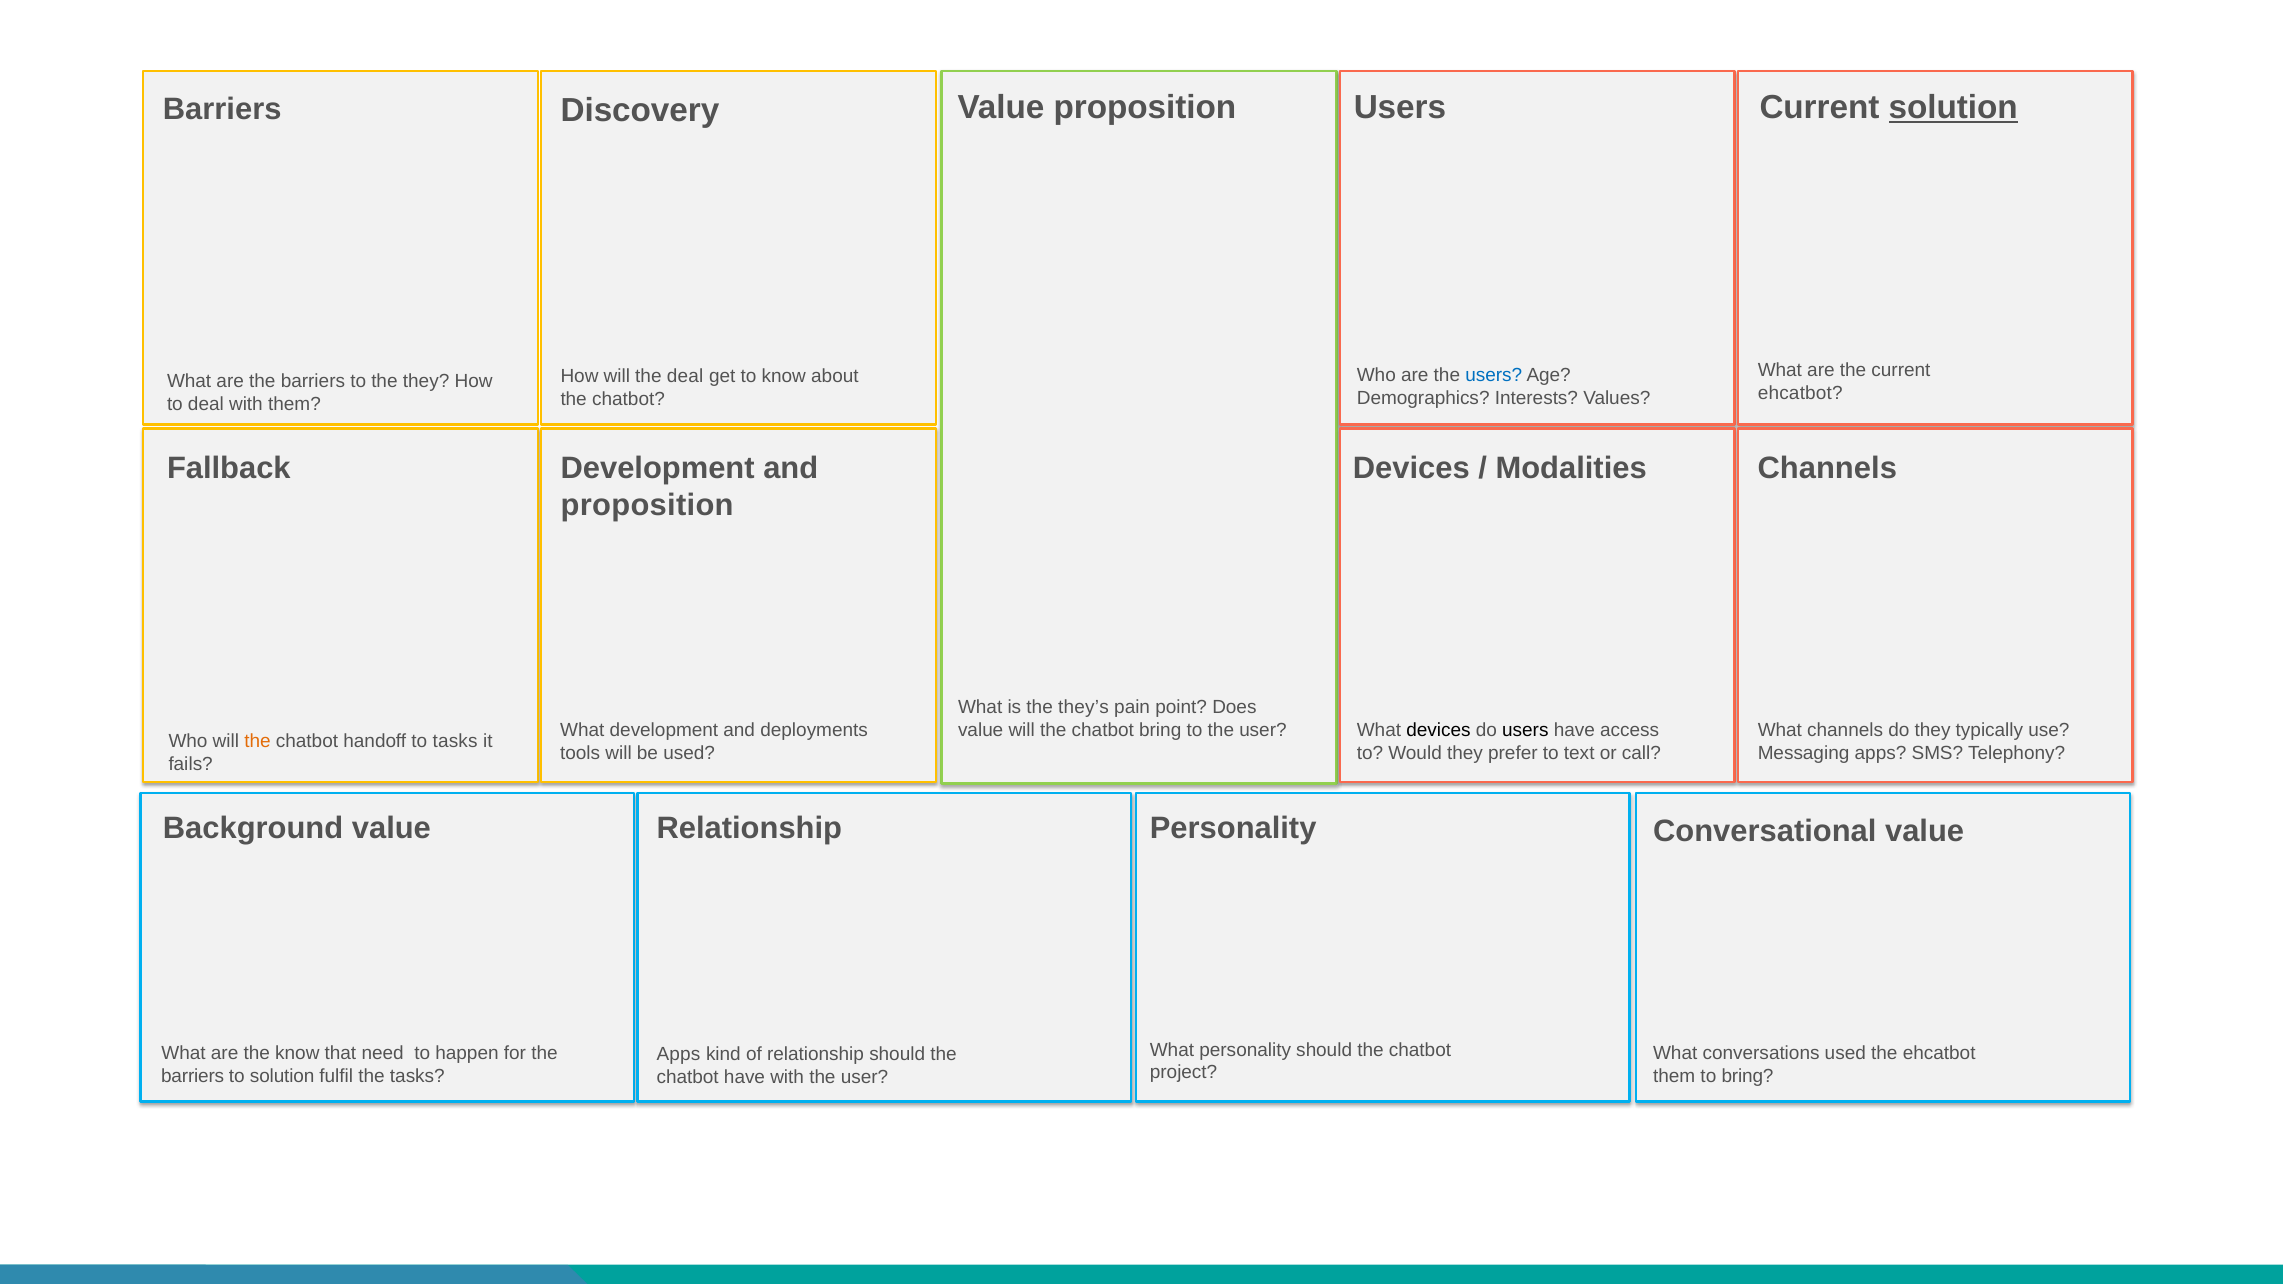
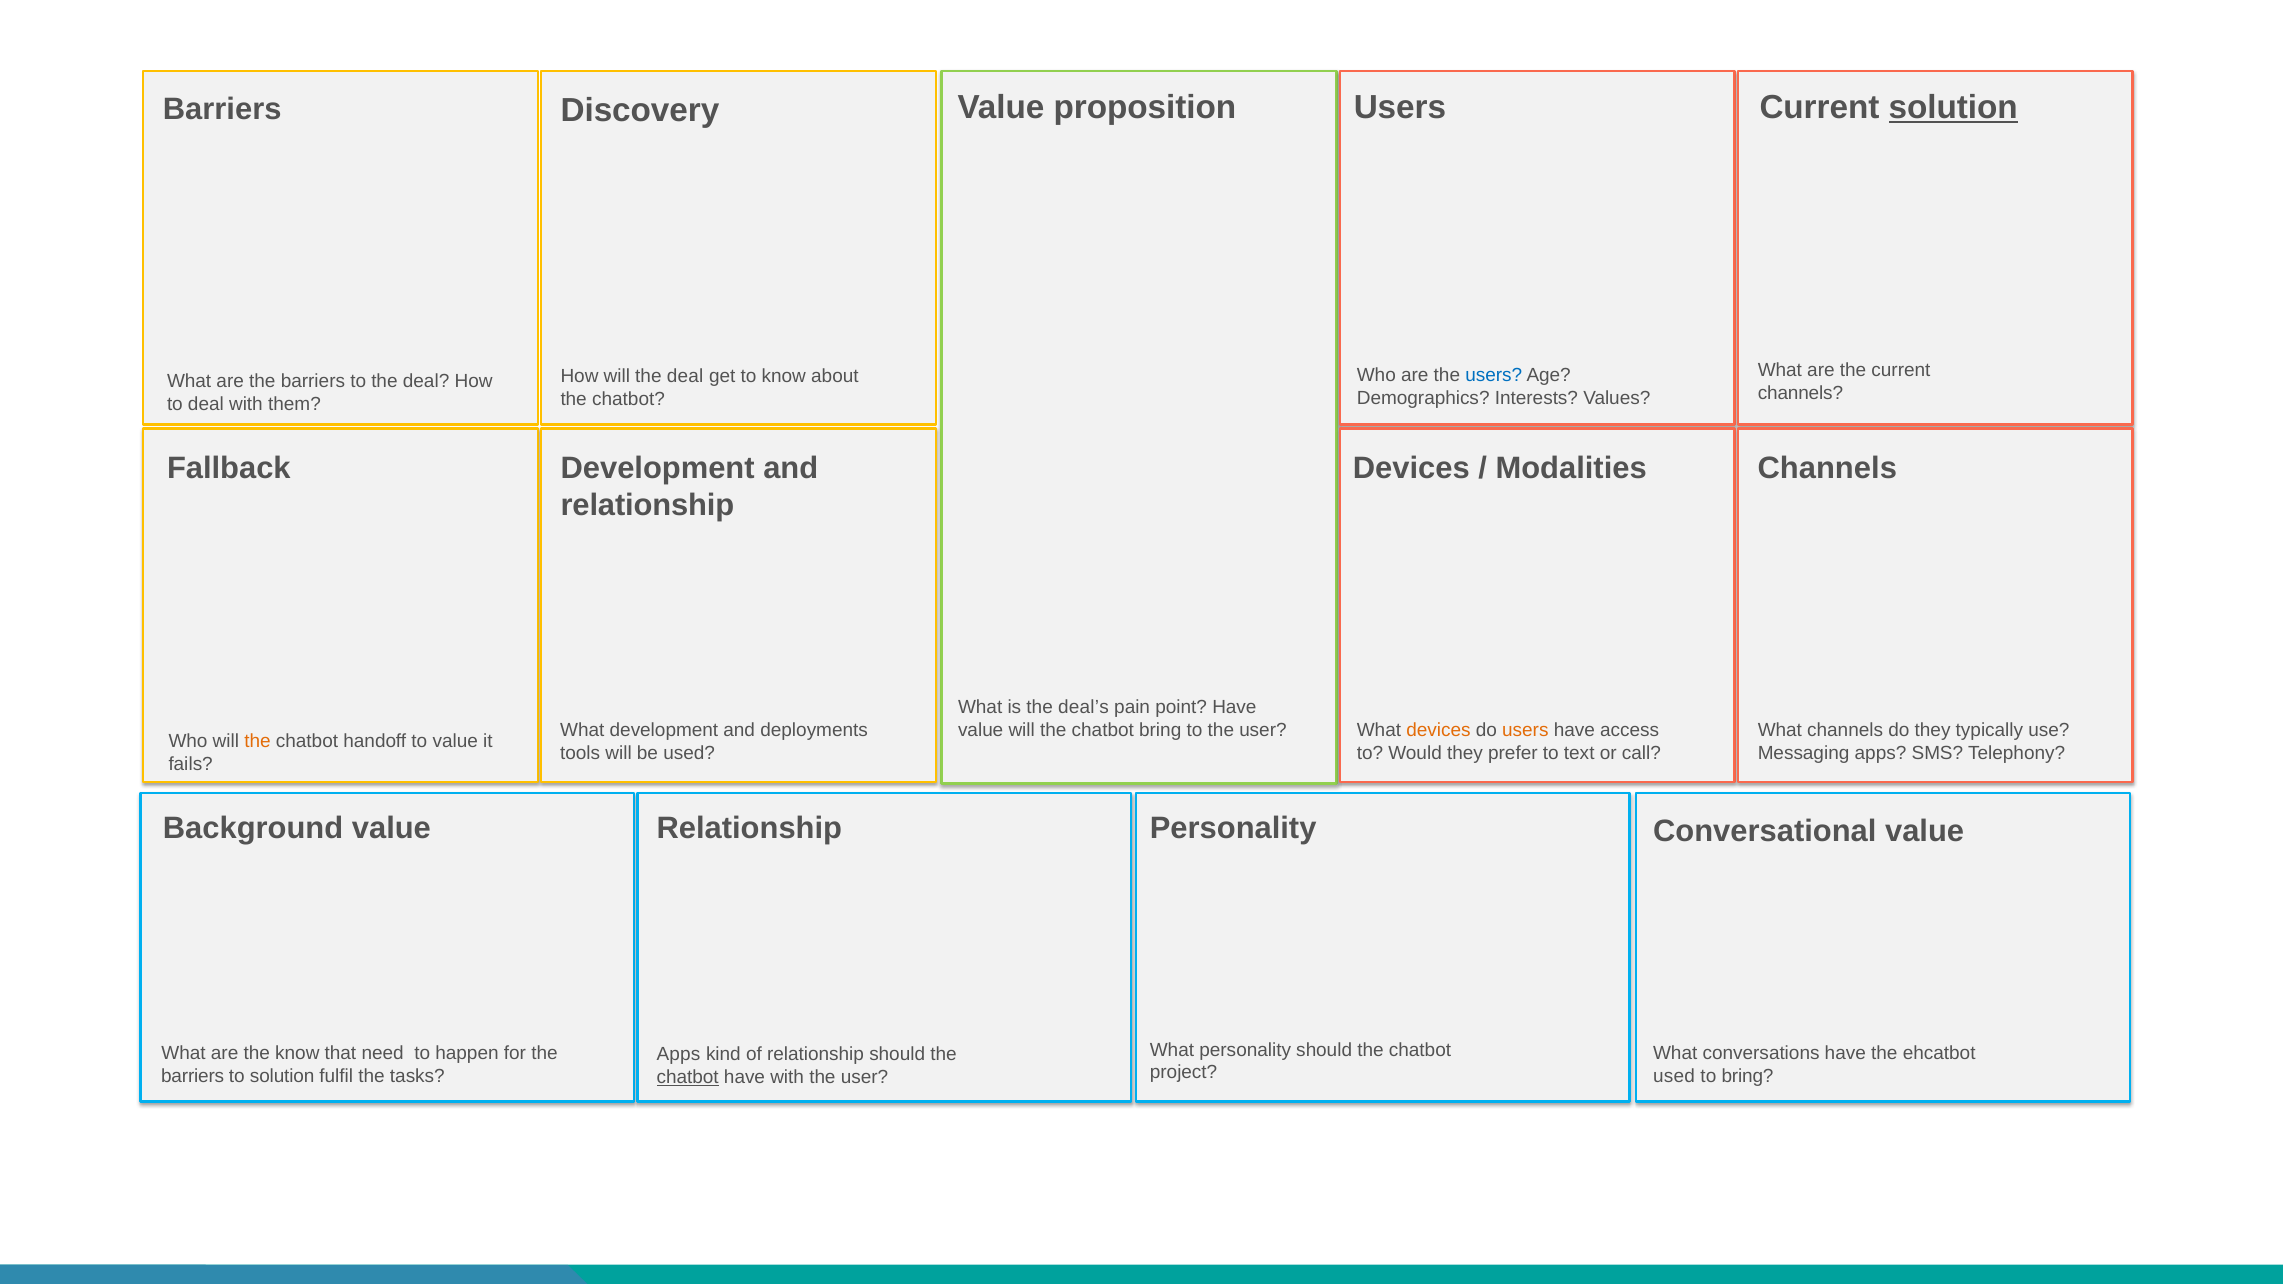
to the they: they -> deal
ehcatbot at (1800, 393): ehcatbot -> channels
proposition at (647, 506): proposition -> relationship
they’s: they’s -> deal’s
point Does: Does -> Have
devices at (1438, 731) colour: black -> orange
users at (1525, 731) colour: black -> orange
to tasks: tasks -> value
conversations used: used -> have
them at (1674, 1076): them -> used
chatbot at (688, 1078) underline: none -> present
